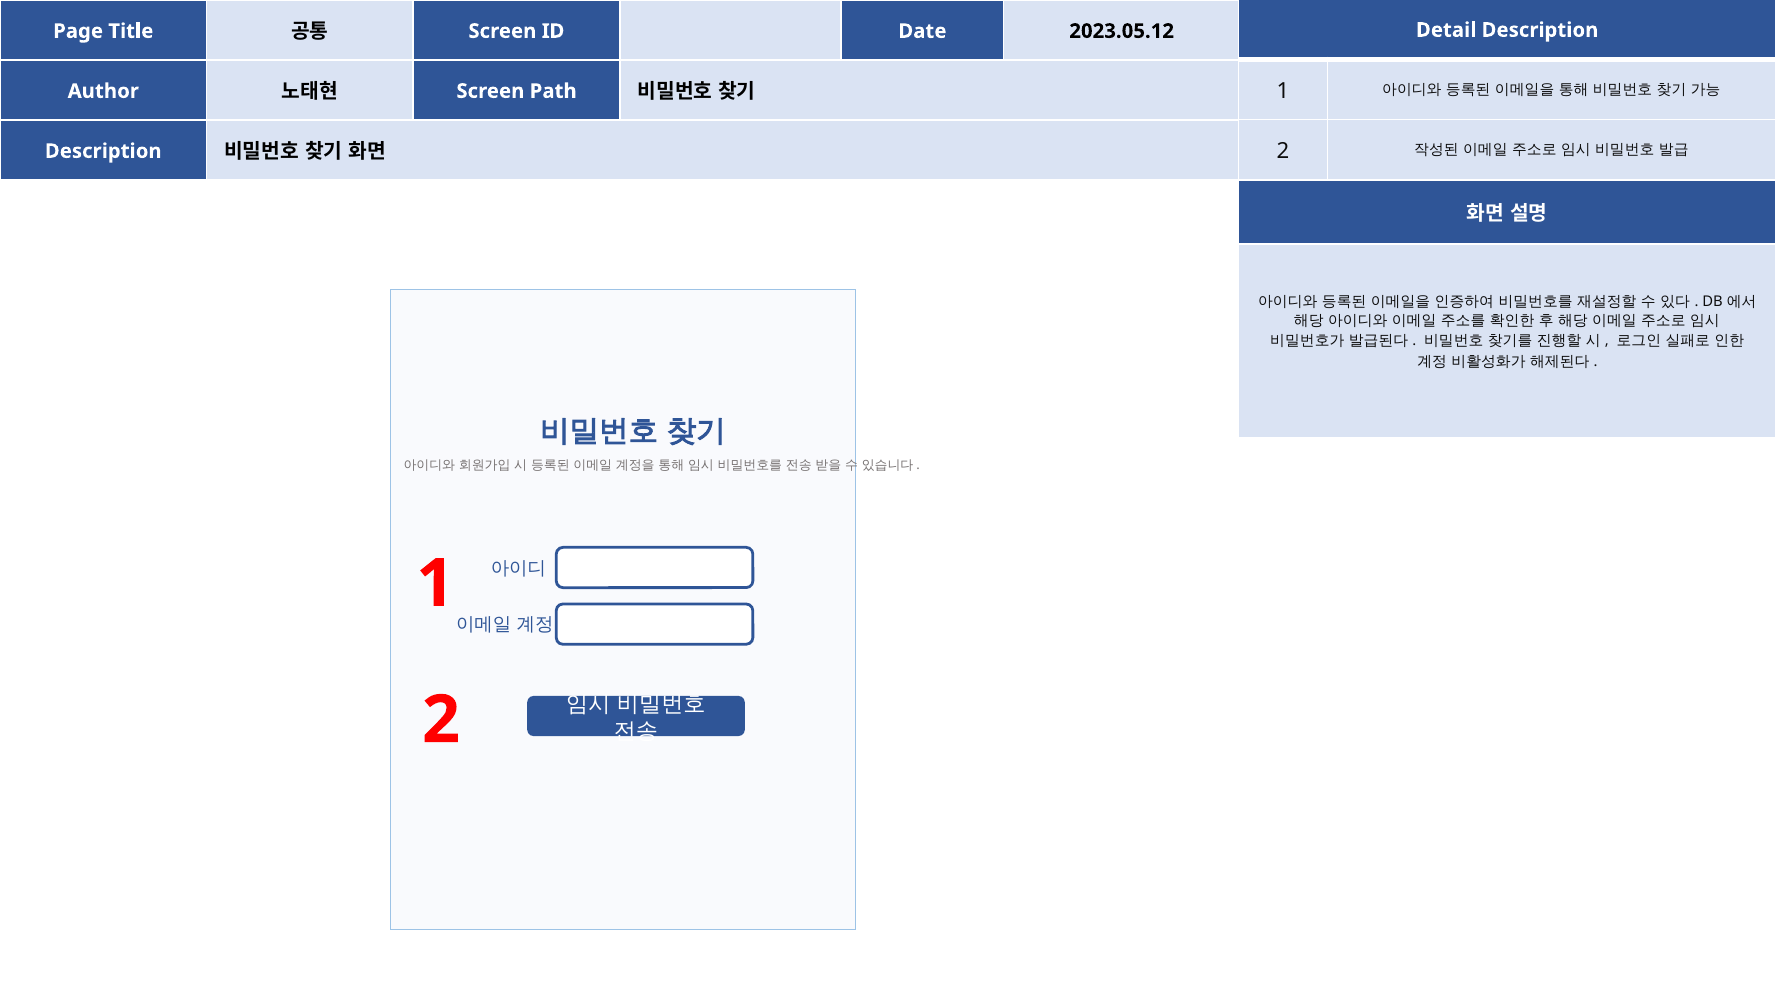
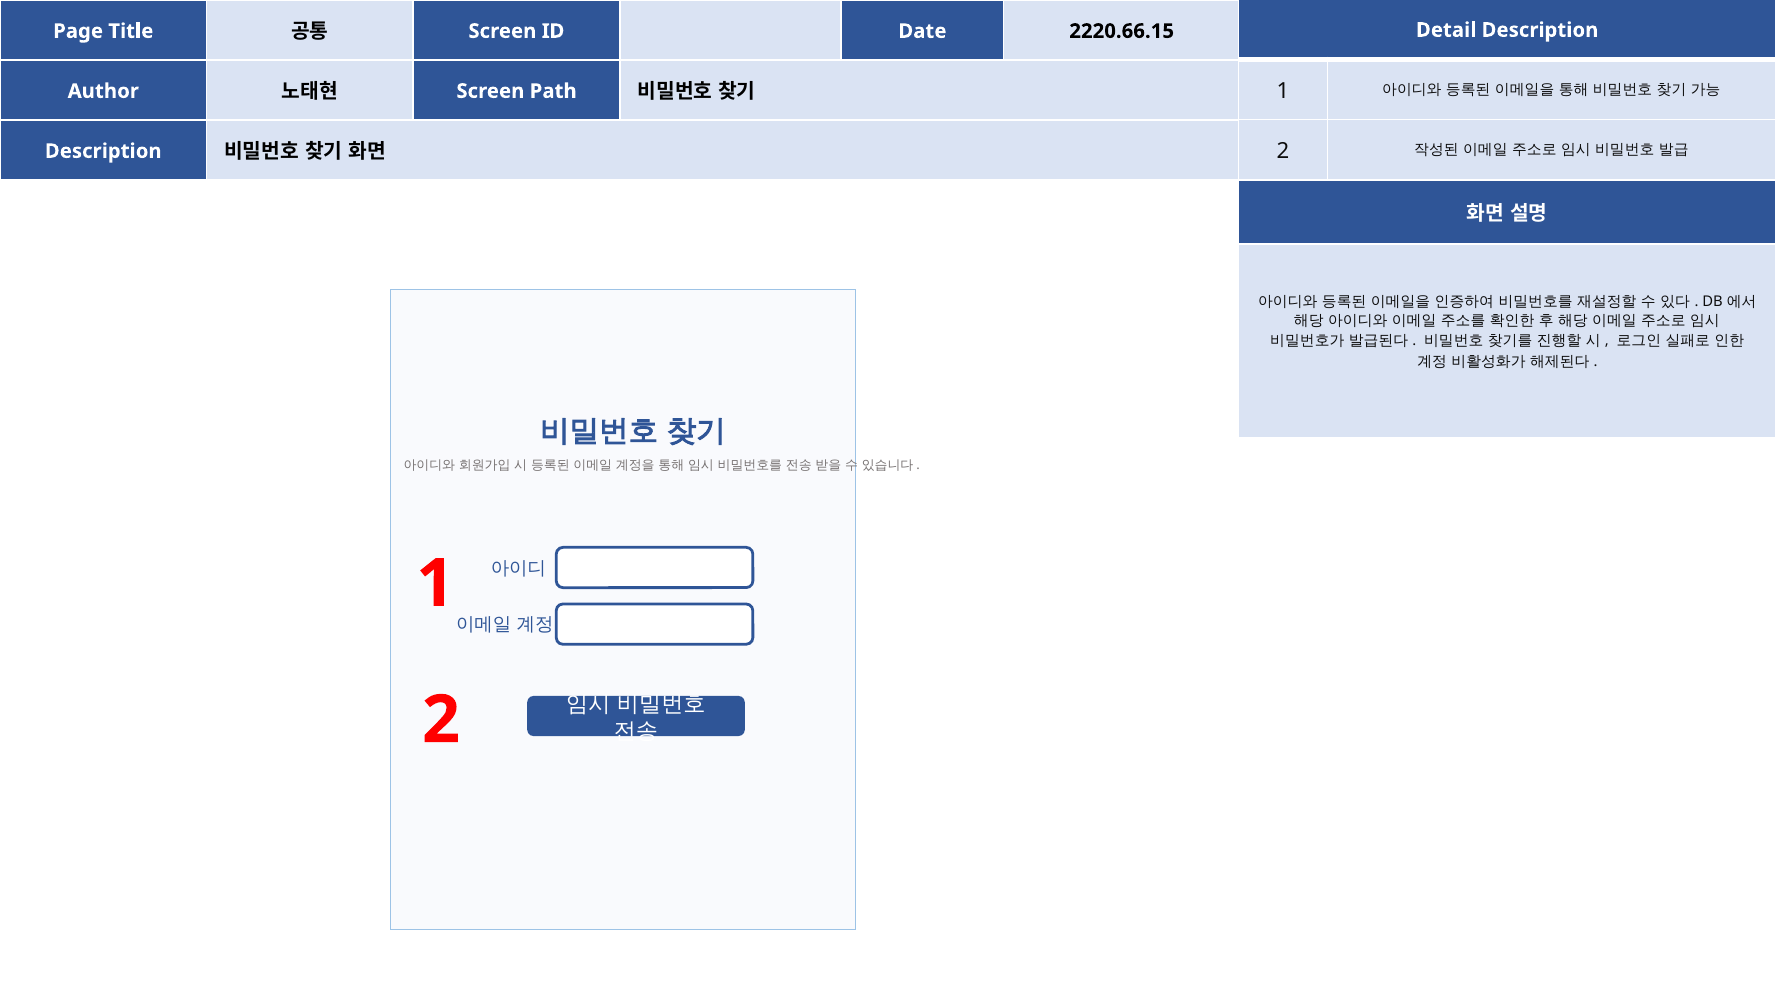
2023.05.12: 2023.05.12 -> 2220.66.15
